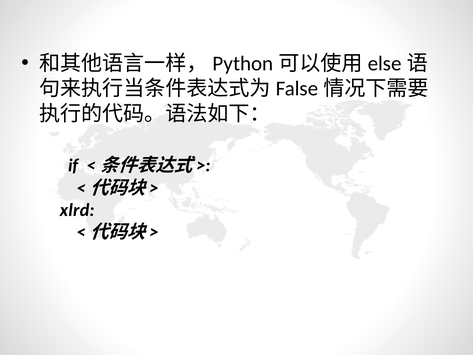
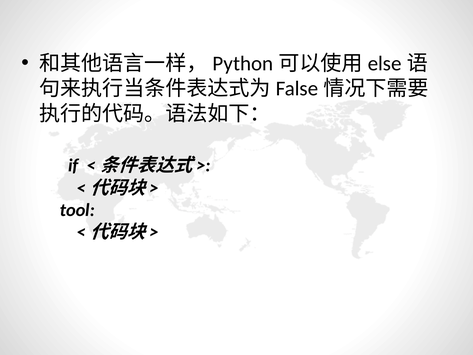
xlrd: xlrd -> tool
